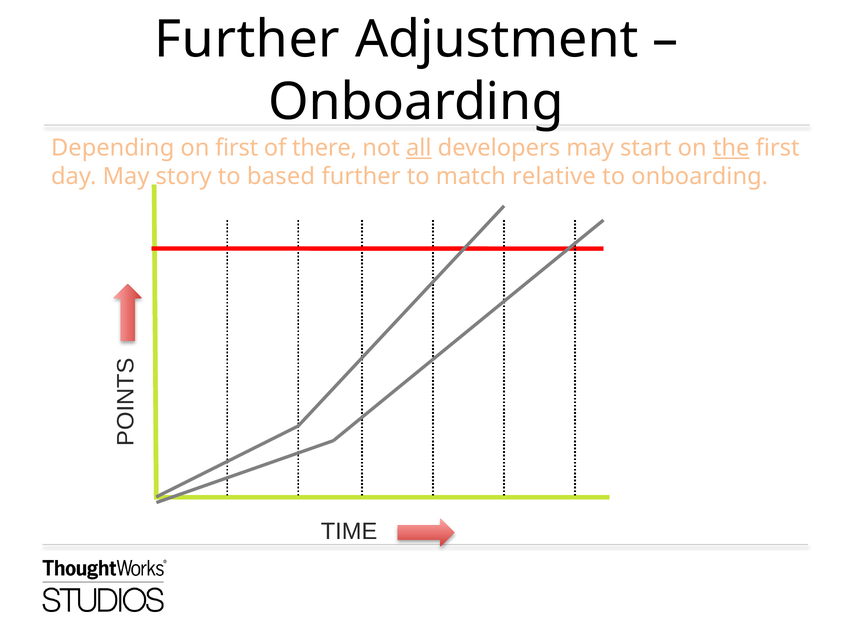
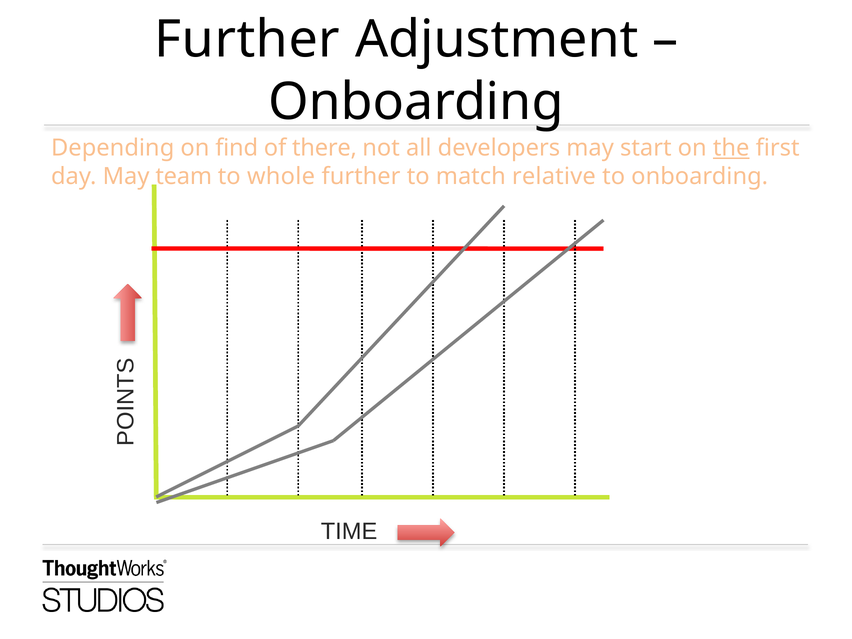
on first: first -> find
all underline: present -> none
story: story -> team
based: based -> whole
